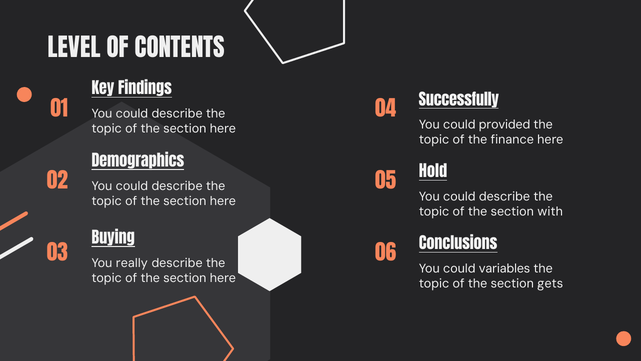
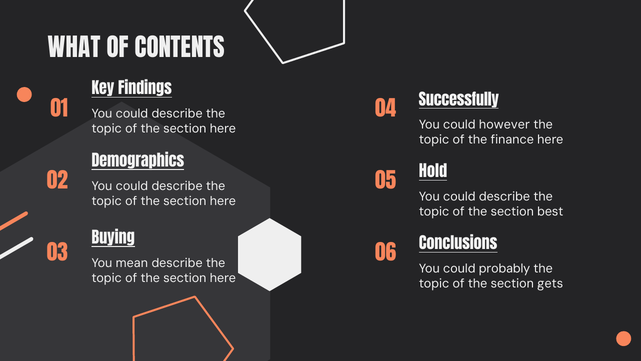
LEVEL: LEVEL -> WHAT
provided: provided -> however
with: with -> best
really: really -> mean
variables: variables -> probably
